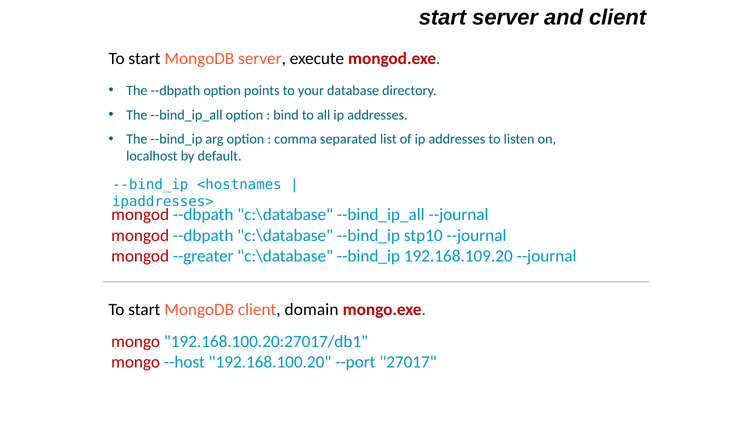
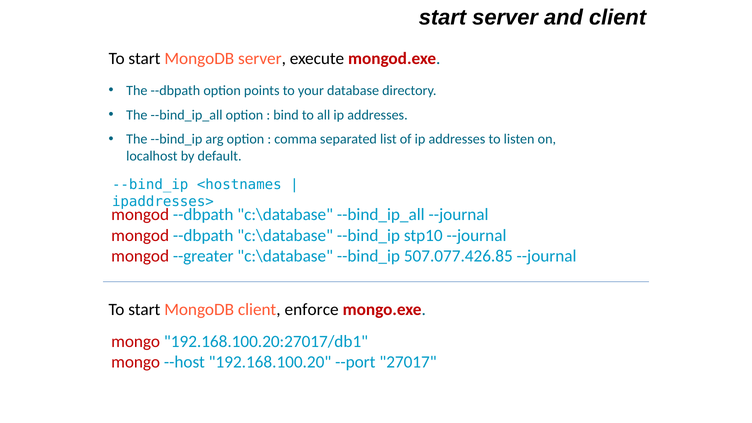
192.168.109.20: 192.168.109.20 -> 507.077.426.85
domain: domain -> enforce
